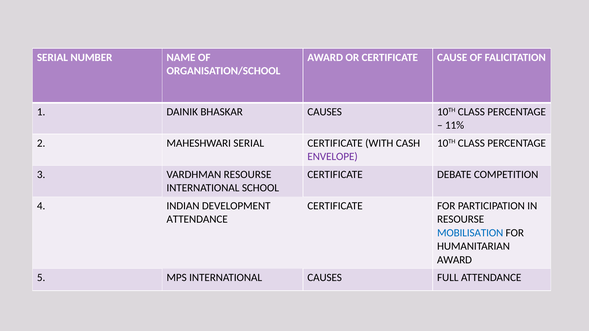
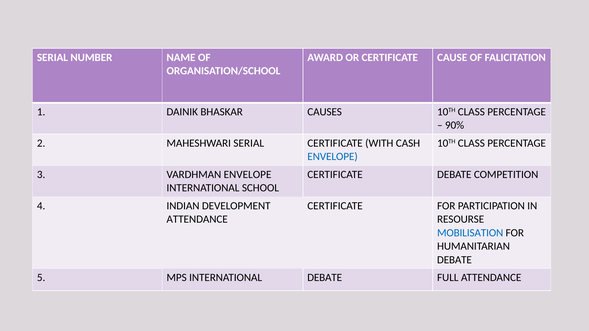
11%: 11% -> 90%
ENVELOPE at (333, 157) colour: purple -> blue
VARDHMAN RESOURSE: RESOURSE -> ENVELOPE
AWARD at (454, 260): AWARD -> DEBATE
INTERNATIONAL CAUSES: CAUSES -> DEBATE
